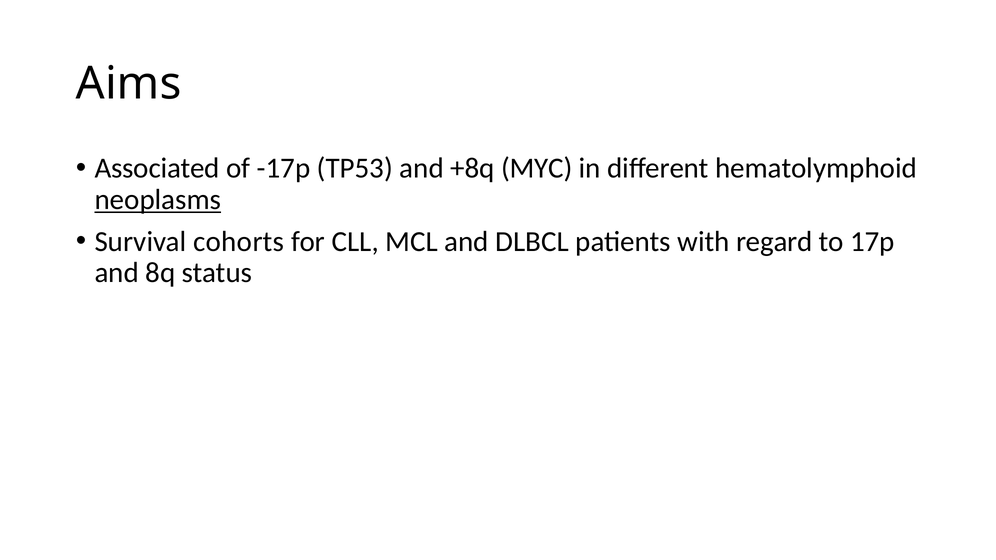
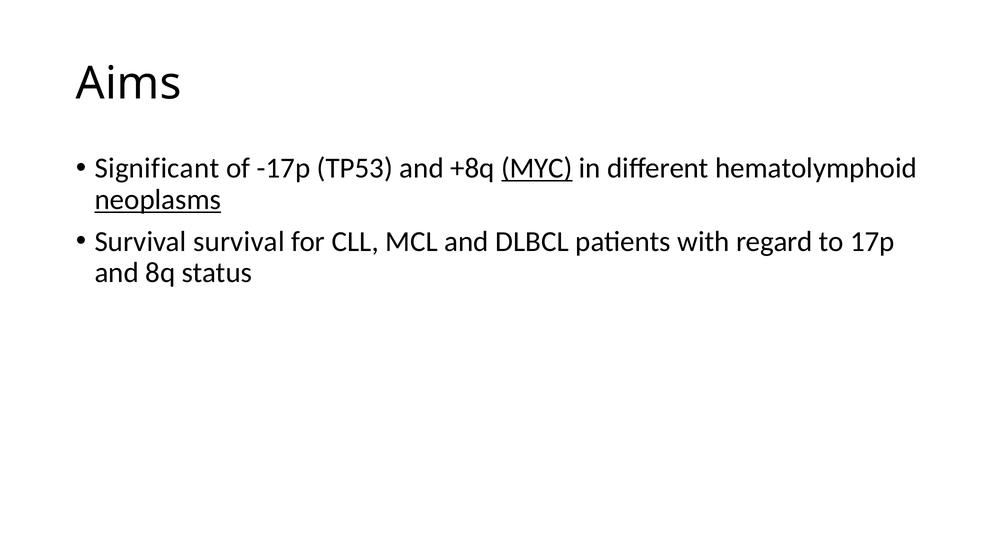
Associated: Associated -> Significant
MYC underline: none -> present
Survival cohorts: cohorts -> survival
